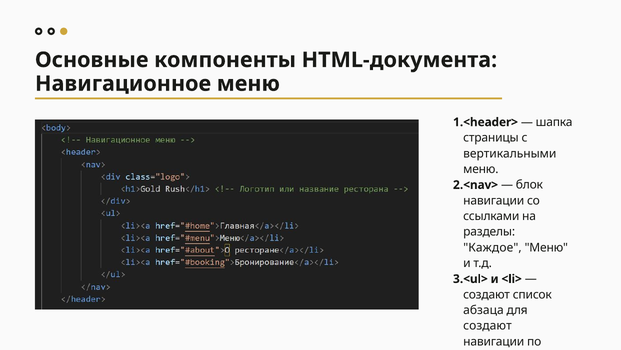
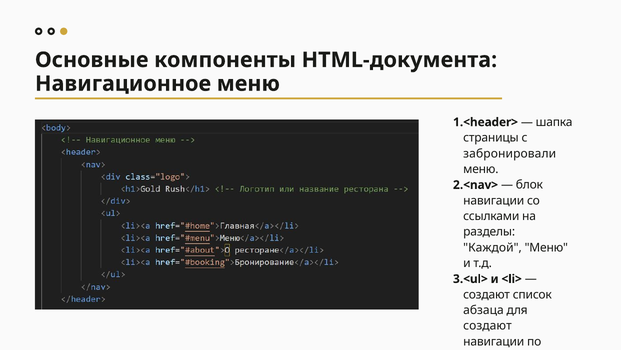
вертикальными: вертикальными -> забронировали
Каждое: Каждое -> Каждой
